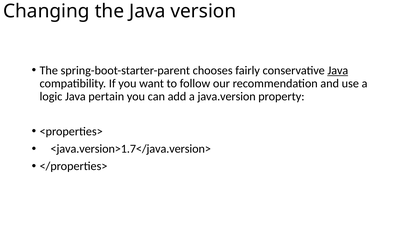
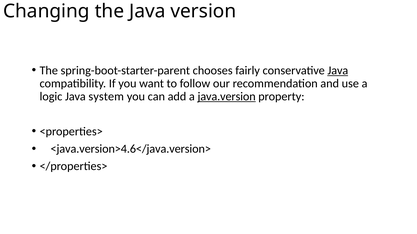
pertain: pertain -> system
java.version underline: none -> present
<java.version>1.7</java.version>: <java.version>1.7</java.version> -> <java.version>4.6</java.version>
